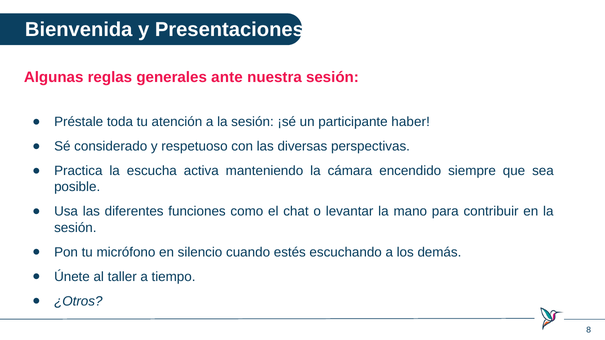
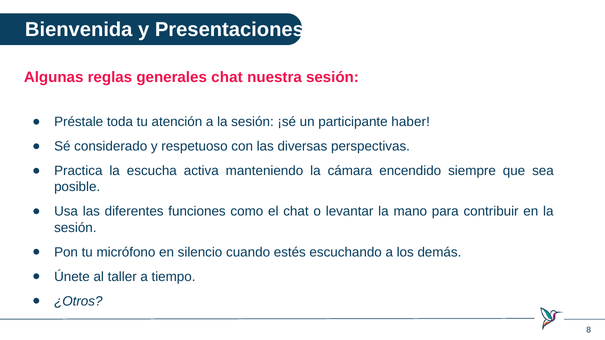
generales ante: ante -> chat
